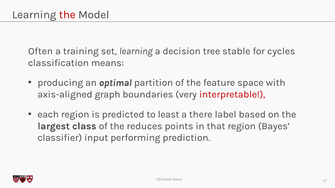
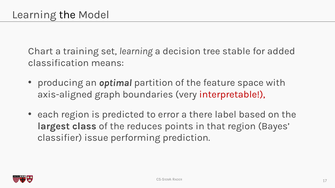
the at (67, 15) colour: red -> black
Often: Often -> Chart
cycles: cycles -> added
least: least -> error
input: input -> issue
